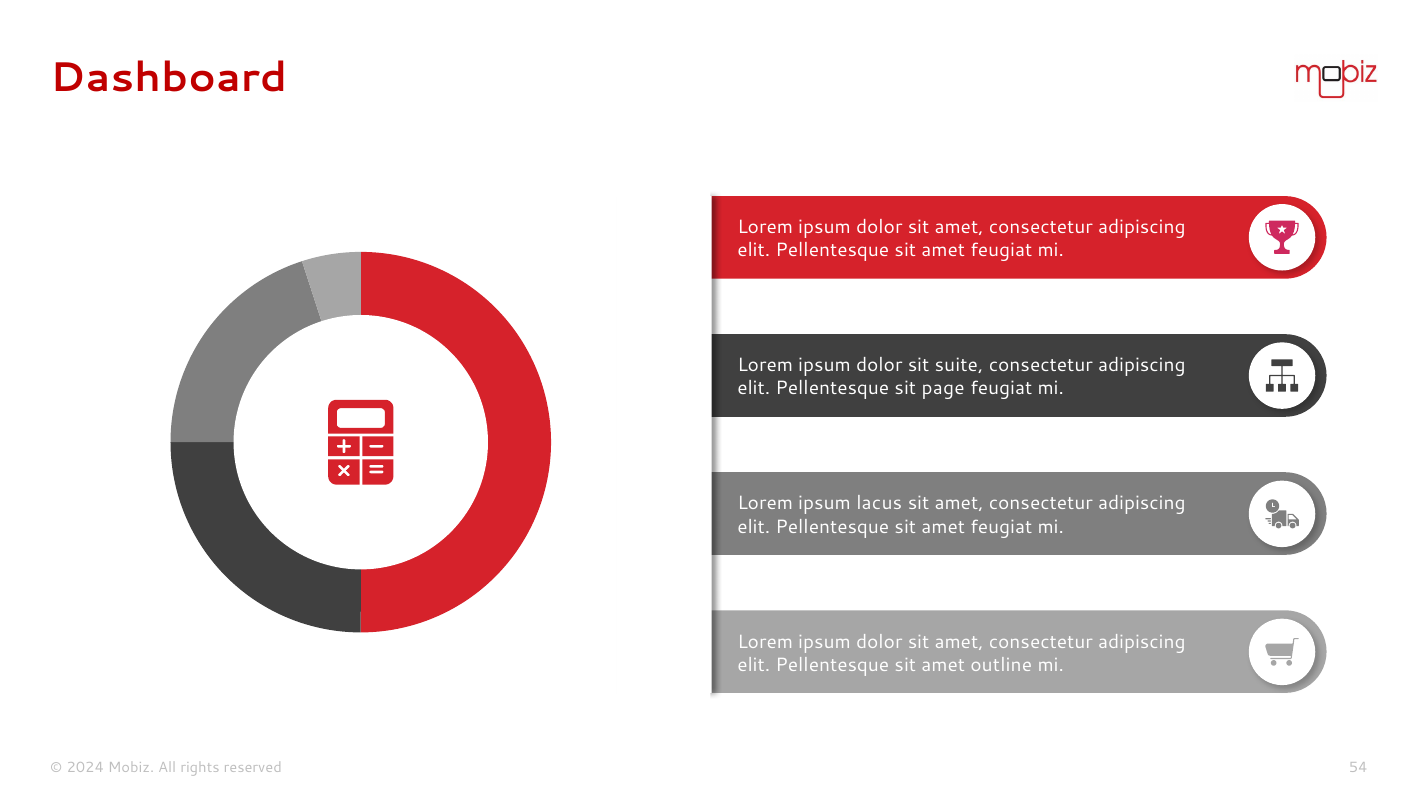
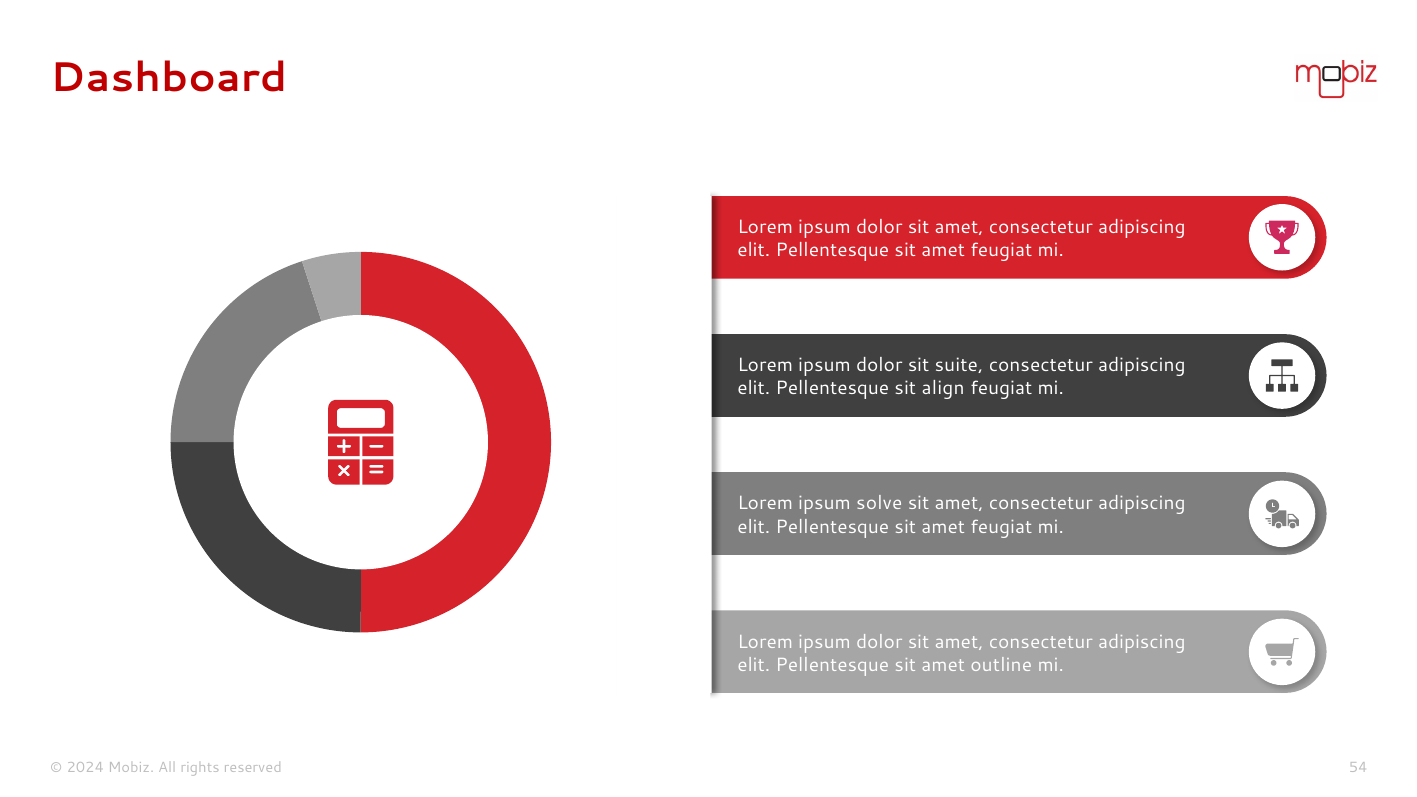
page: page -> align
lacus: lacus -> solve
